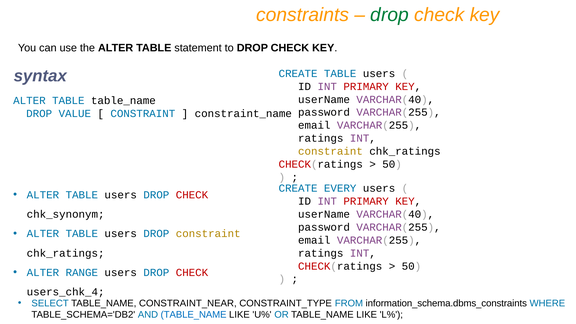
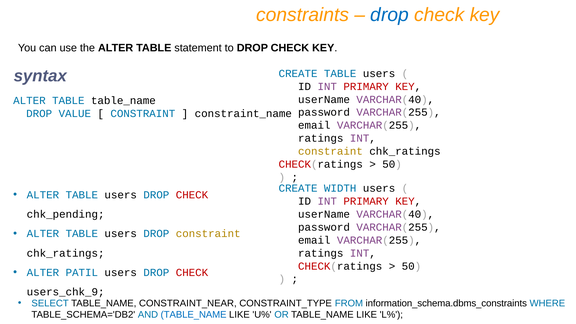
drop at (390, 15) colour: green -> blue
EVERY: EVERY -> WIDTH
chk_synonym: chk_synonym -> chk_pending
RANGE: RANGE -> PATIL
users_chk_4: users_chk_4 -> users_chk_9
